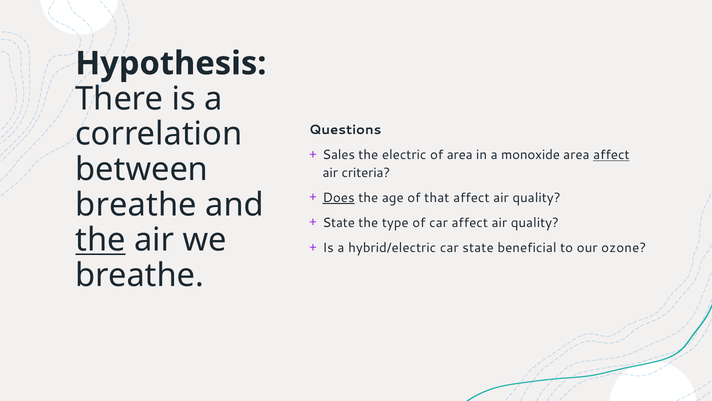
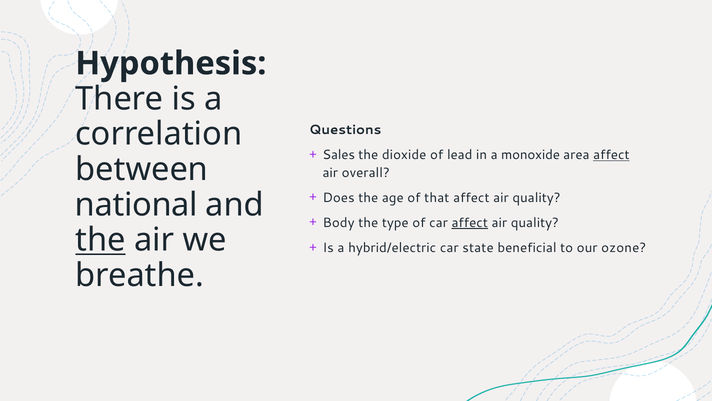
electric: electric -> dioxide
of area: area -> lead
criteria: criteria -> overall
Does underline: present -> none
breathe at (136, 205): breathe -> national
State at (339, 222): State -> Body
affect at (470, 222) underline: none -> present
